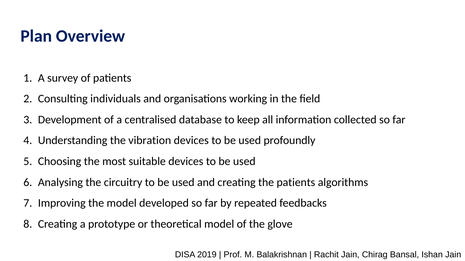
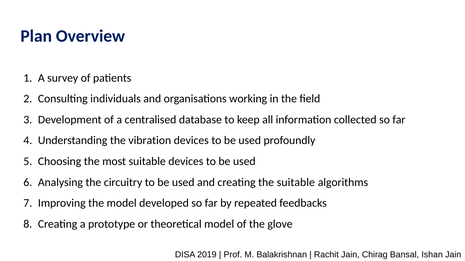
the patients: patients -> suitable
